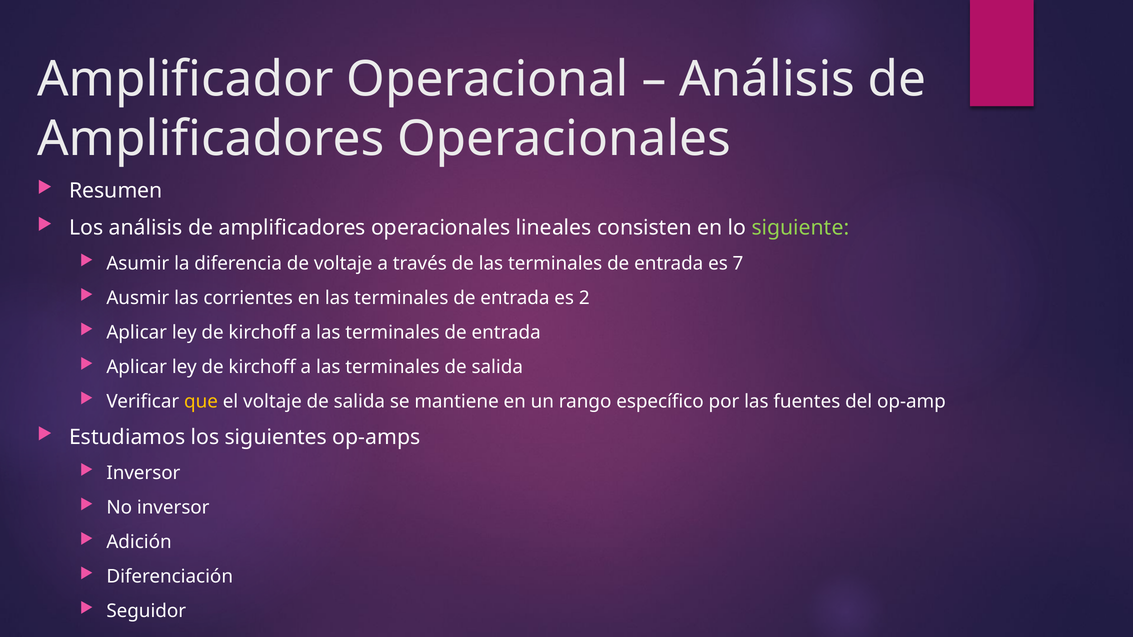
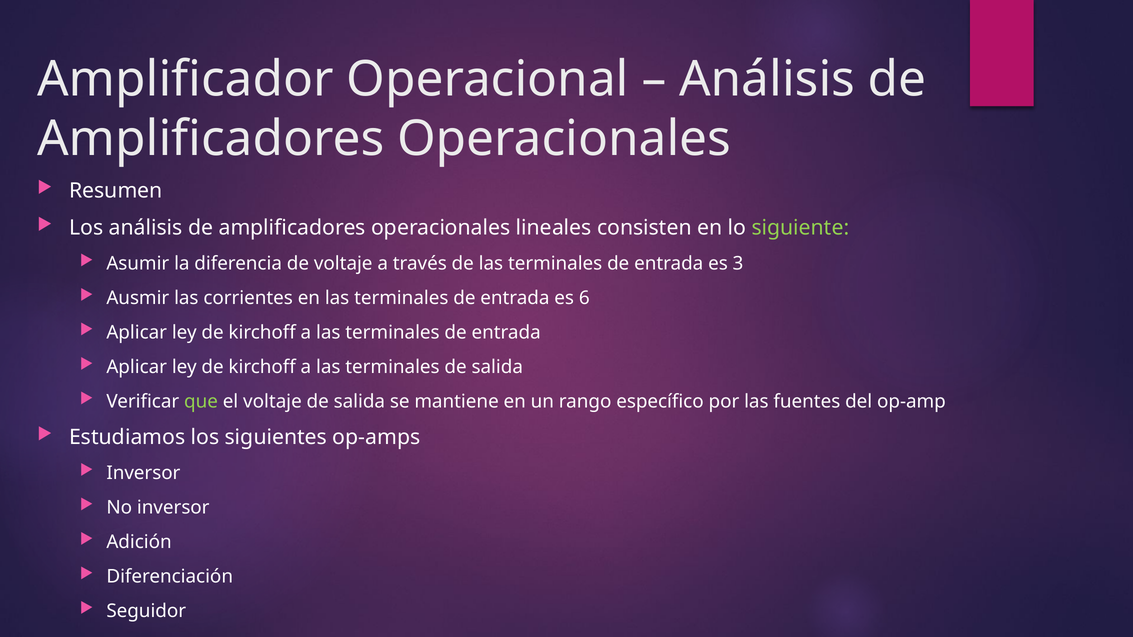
7: 7 -> 3
2: 2 -> 6
que colour: yellow -> light green
